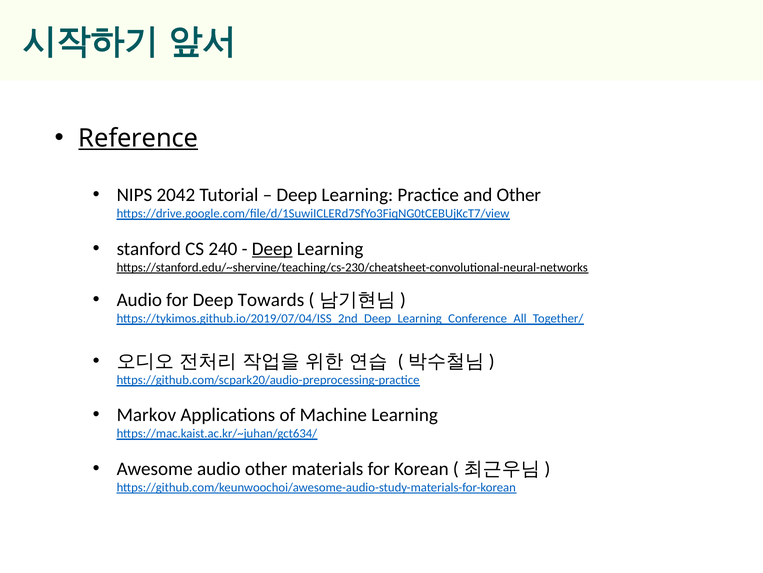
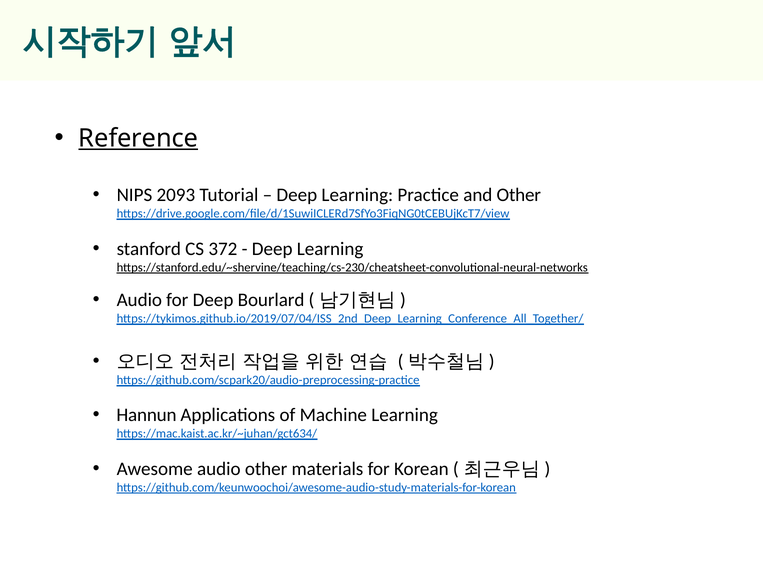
2042: 2042 -> 2093
240: 240 -> 372
Deep at (272, 249) underline: present -> none
Towards: Towards -> Bourlard
Markov: Markov -> Hannun
